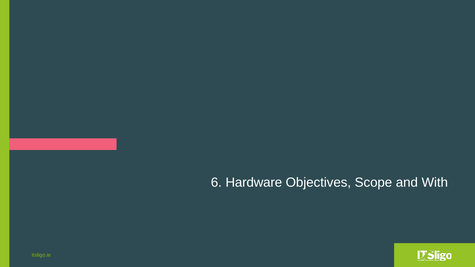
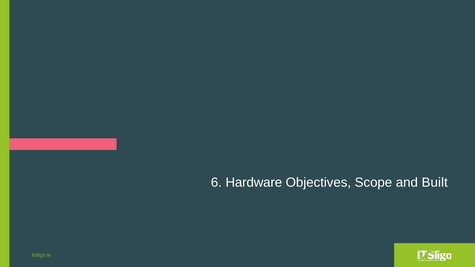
With: With -> Built
